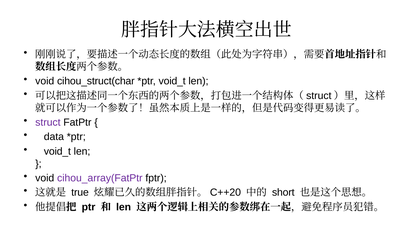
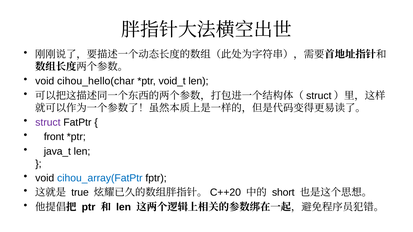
cihou_struct(char: cihou_struct(char -> cihou_hello(char
data: data -> front
void_t at (57, 152): void_t -> java_t
cihou_array(FatPtr colour: purple -> blue
